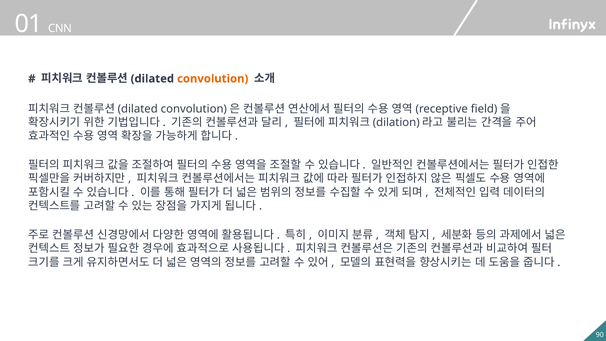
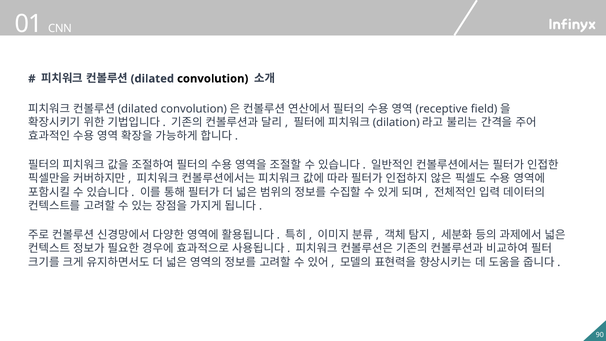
convolution colour: orange -> black
